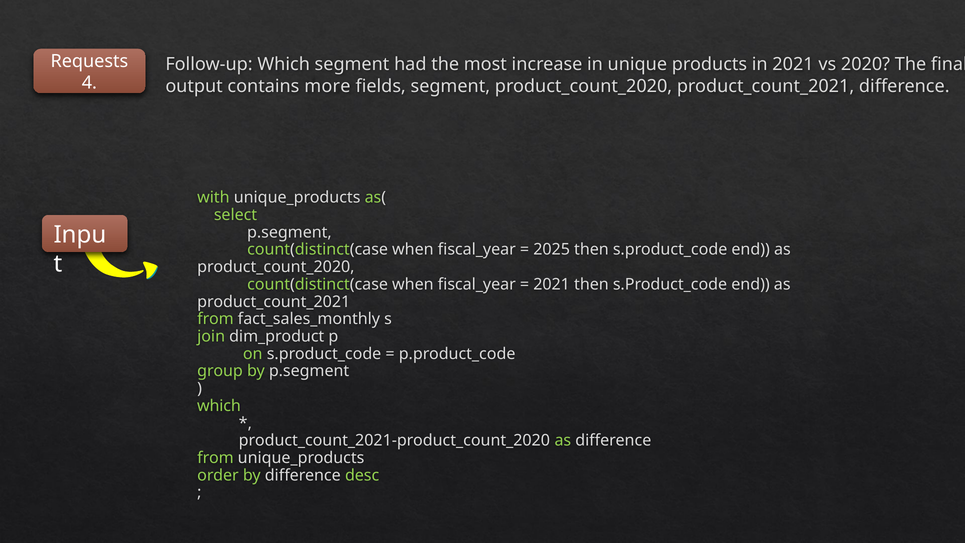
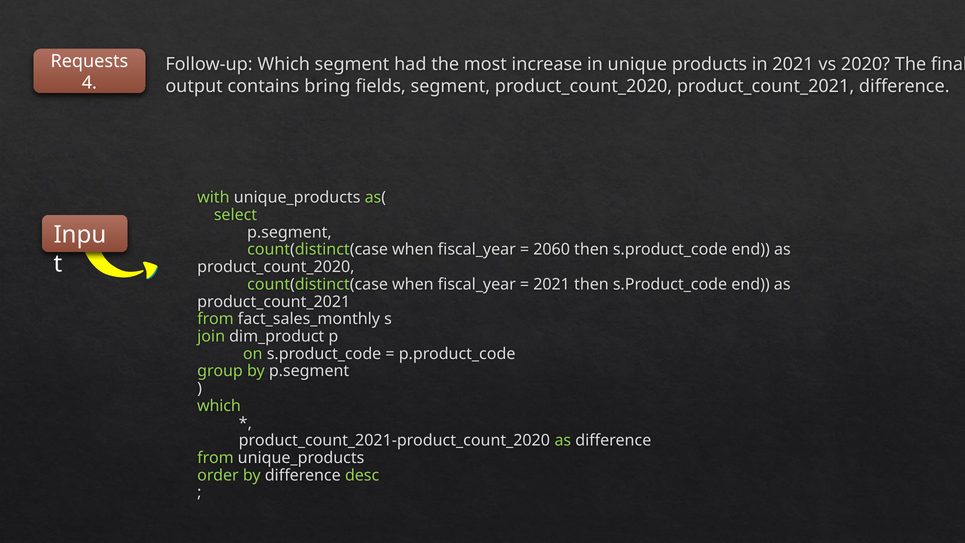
more: more -> bring
2025: 2025 -> 2060
